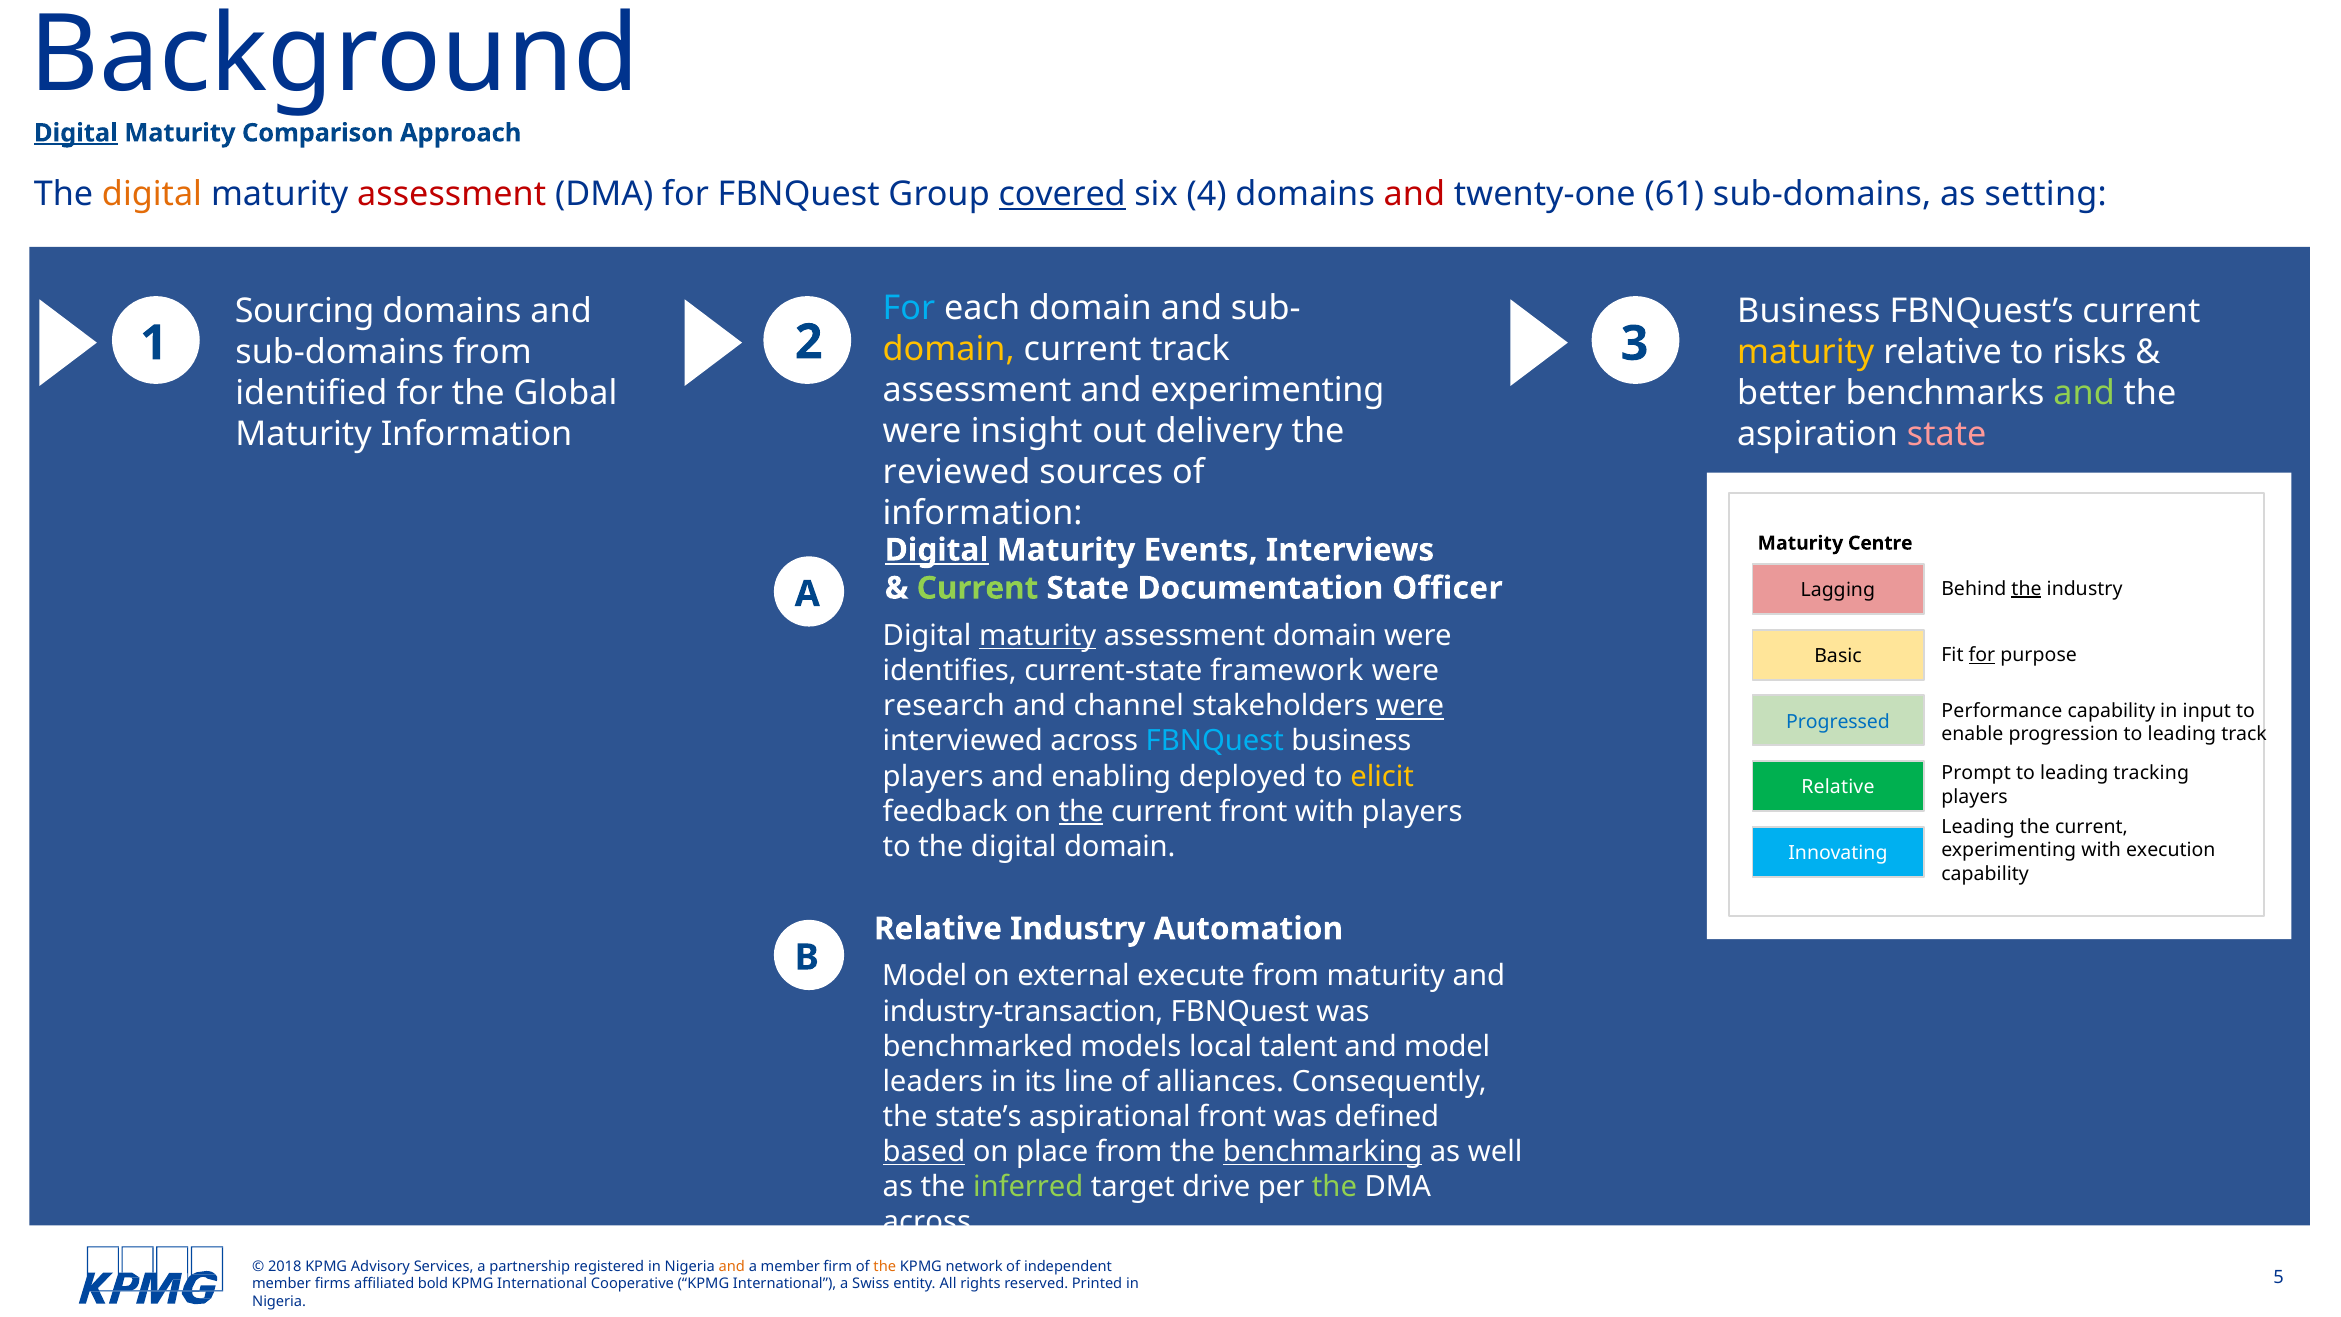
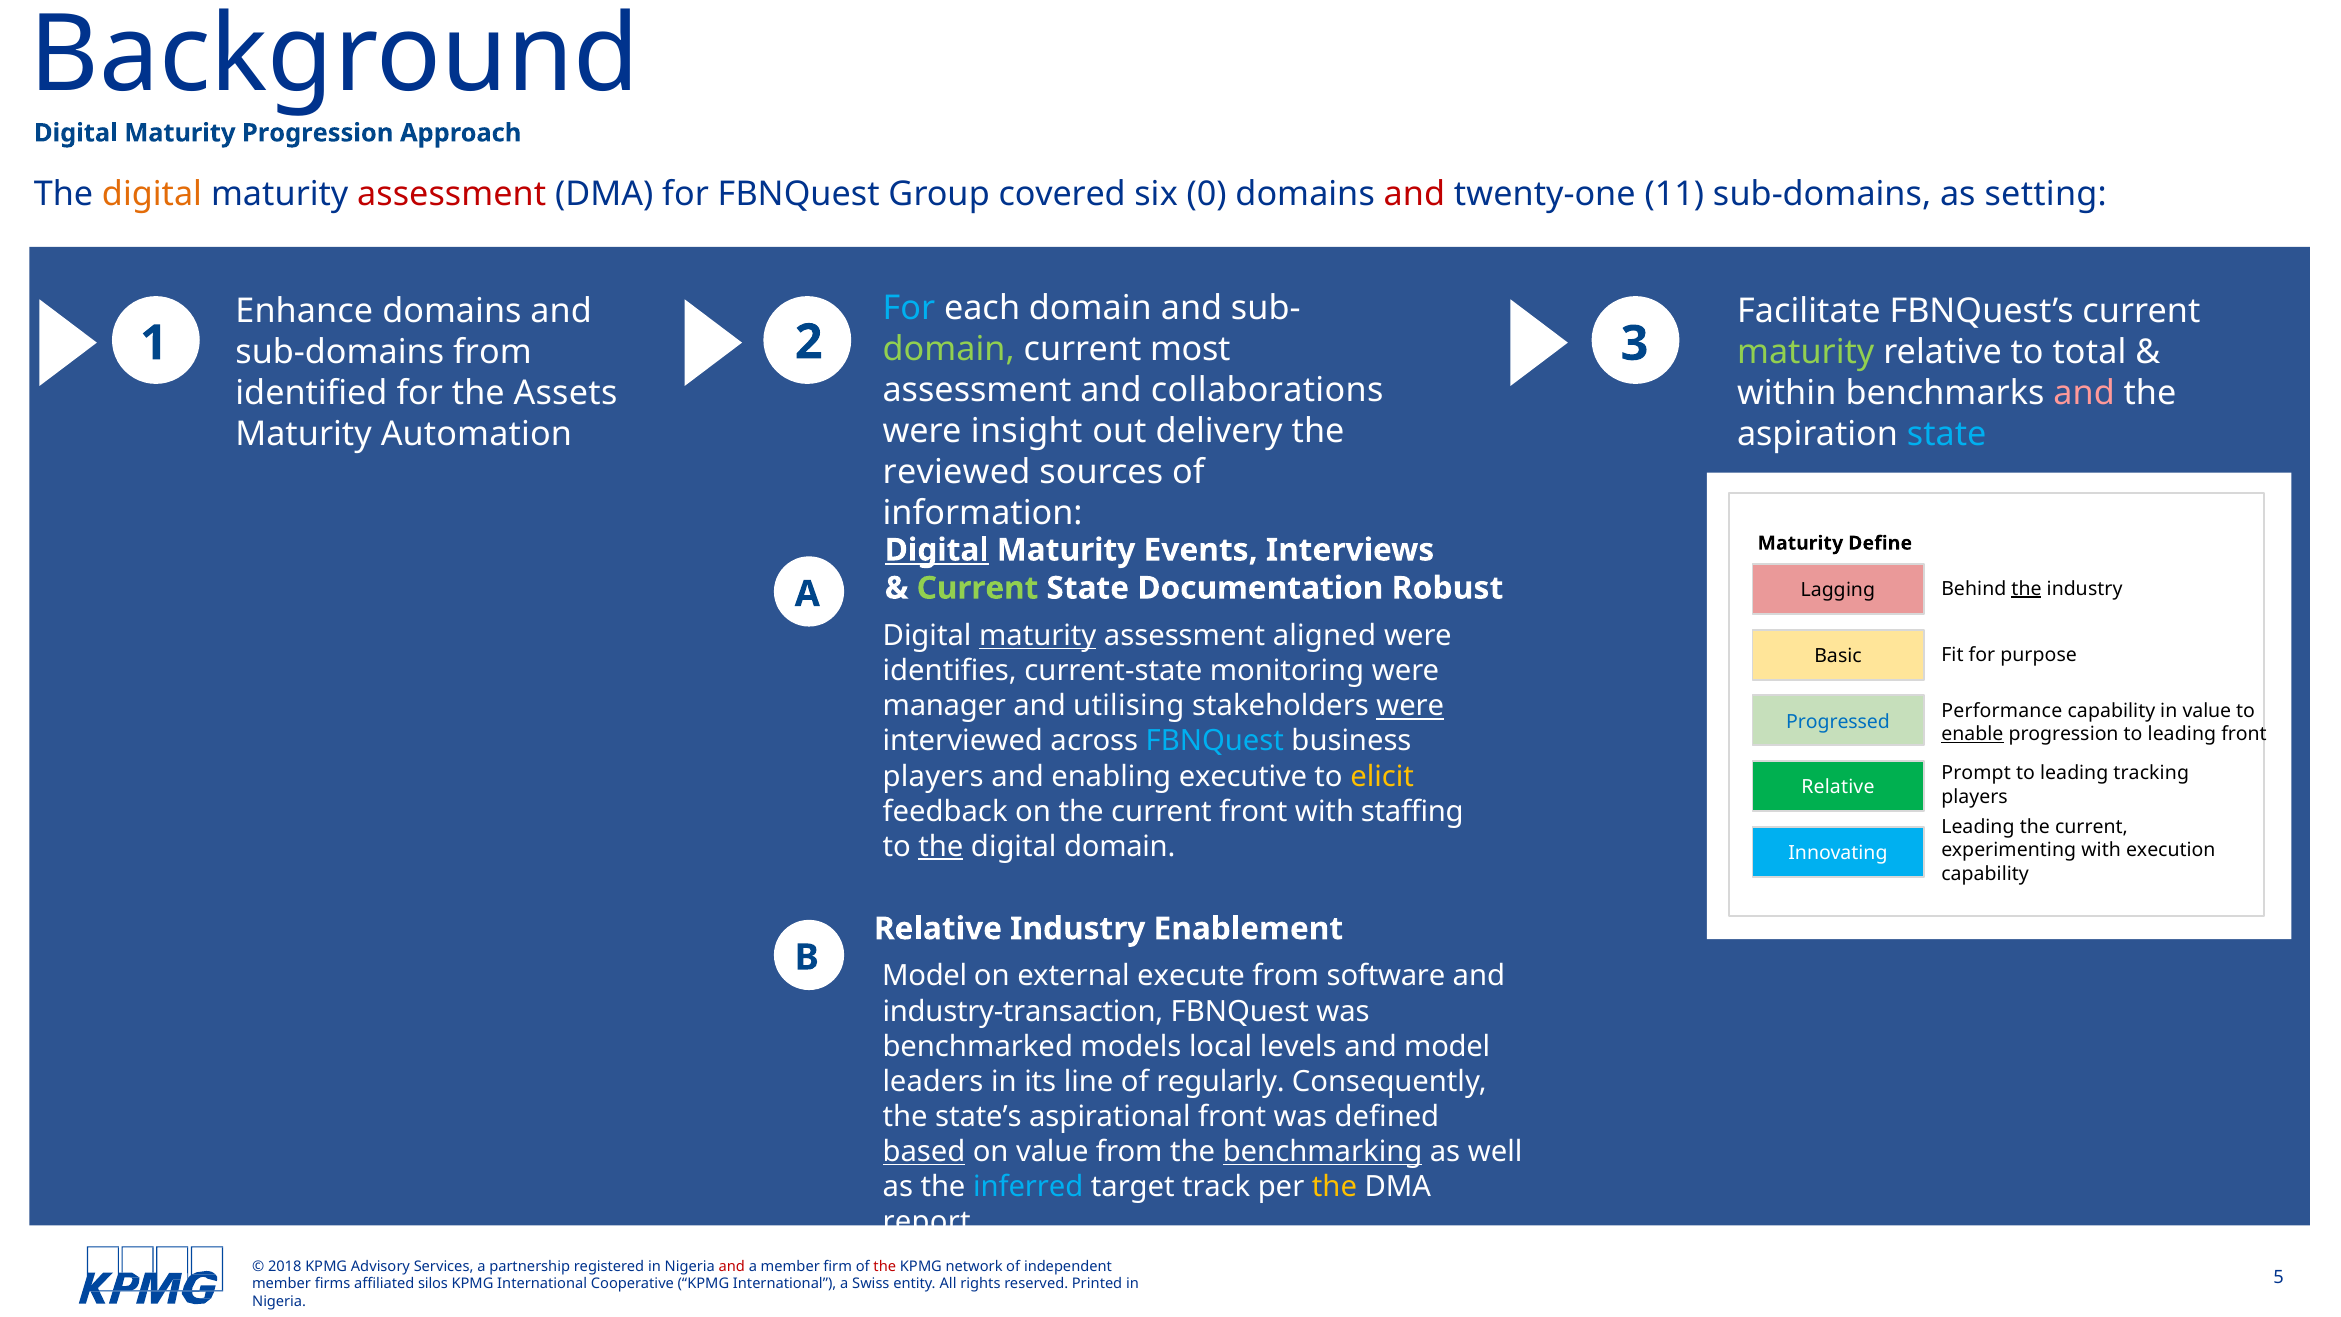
Digital at (76, 133) underline: present -> none
Maturity Comparison: Comparison -> Progression
covered underline: present -> none
4: 4 -> 0
61: 61 -> 11
Sourcing: Sourcing -> Enhance
Business at (1809, 311): Business -> Facilitate
domain at (949, 349) colour: yellow -> light green
current track: track -> most
maturity at (1806, 352) colour: yellow -> light green
risks: risks -> total
and experimenting: experimenting -> collaborations
Global: Global -> Assets
better: better -> within
and at (2084, 393) colour: light green -> pink
Maturity Information: Information -> Automation
state at (1947, 434) colour: pink -> light blue
Centre: Centre -> Define
Officer: Officer -> Robust
assessment domain: domain -> aligned
for at (1982, 655) underline: present -> none
framework: framework -> monitoring
research: research -> manager
channel: channel -> utilising
in input: input -> value
enable underline: none -> present
leading track: track -> front
deployed: deployed -> executive
the at (1081, 811) underline: present -> none
with players: players -> staffing
the at (941, 847) underline: none -> present
Automation: Automation -> Enablement
from maturity: maturity -> software
talent: talent -> levels
alliances: alliances -> regularly
on place: place -> value
inferred colour: light green -> light blue
drive: drive -> track
the at (1334, 1187) colour: light green -> yellow
across at (931, 1222): across -> report
and at (732, 1266) colour: orange -> red
the at (885, 1266) colour: orange -> red
bold: bold -> silos
